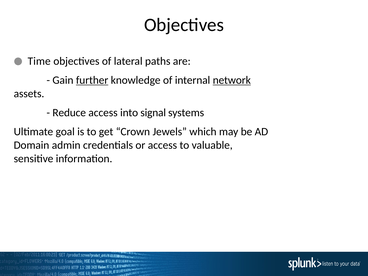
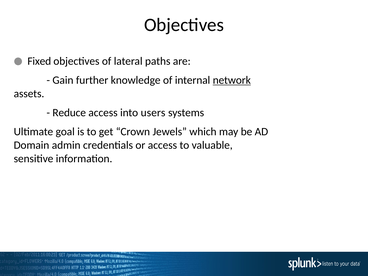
Time: Time -> Fixed
further underline: present -> none
signal: signal -> users
